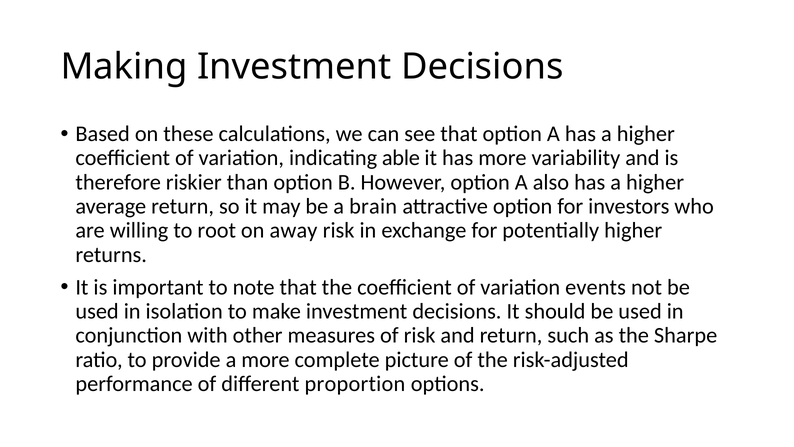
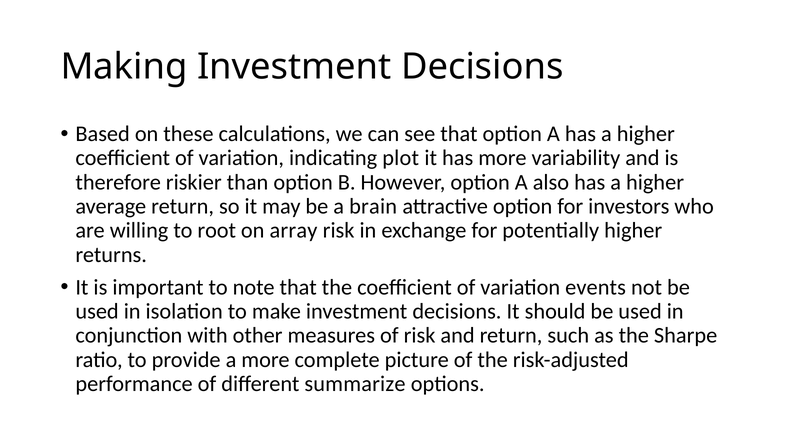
able: able -> plot
away: away -> array
proportion: proportion -> summarize
